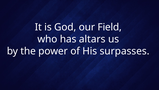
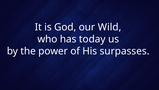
Field: Field -> Wild
altars: altars -> today
